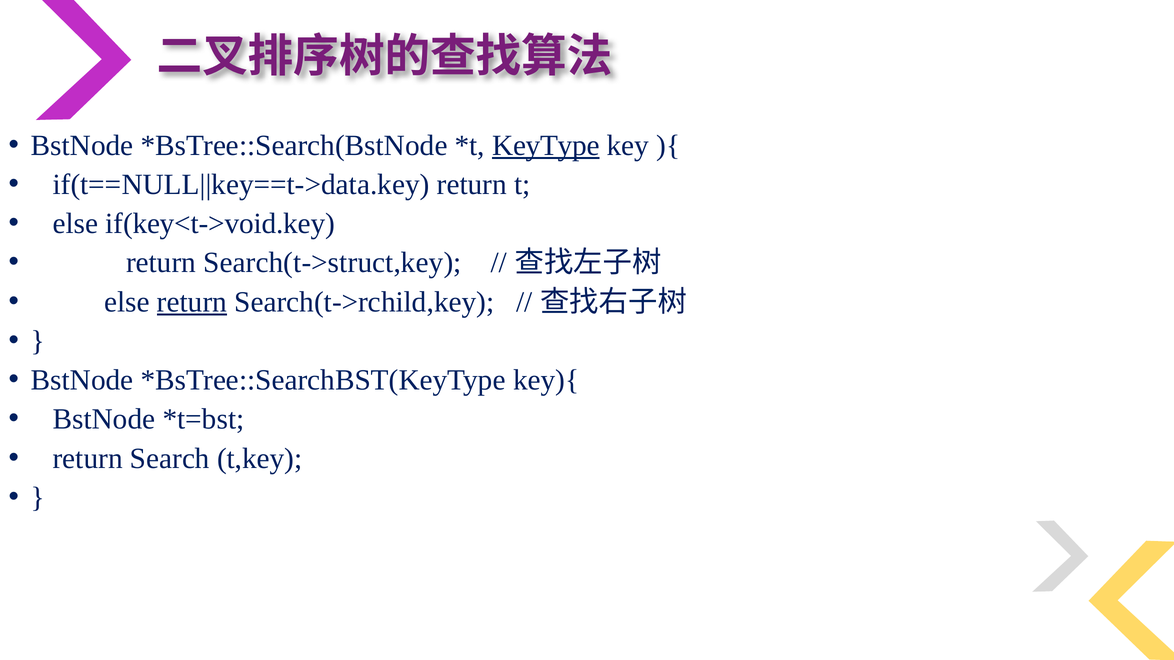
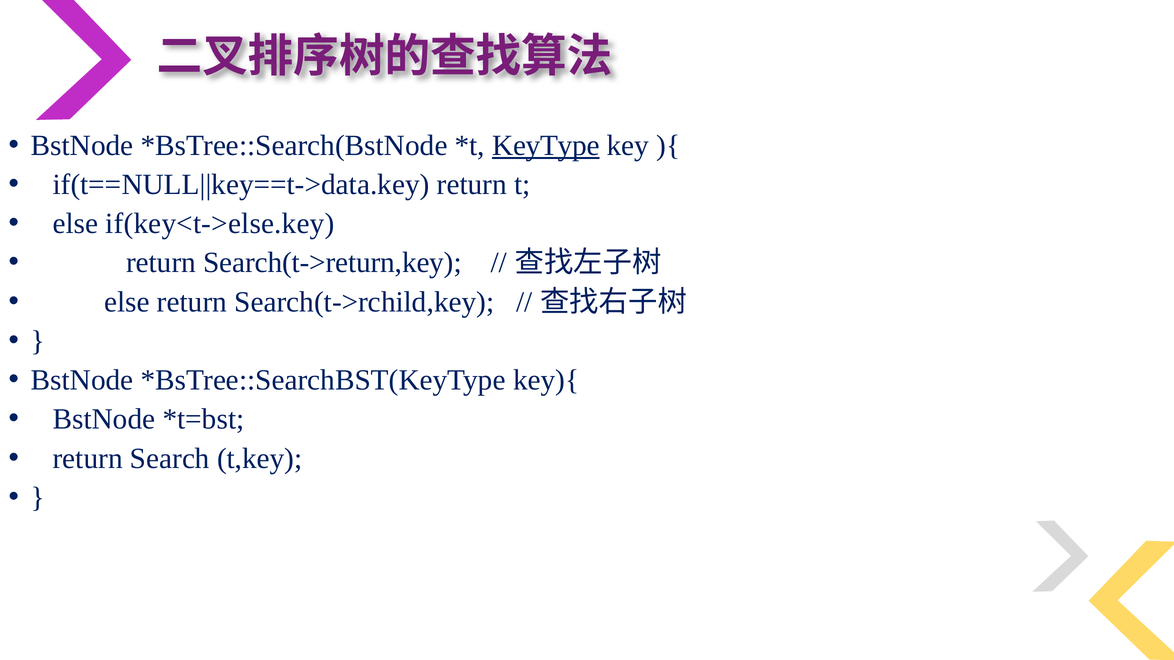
if(key<t->void.key: if(key<t->void.key -> if(key<t->else.key
Search(t->struct,key: Search(t->struct,key -> Search(t->return,key
return at (192, 302) underline: present -> none
